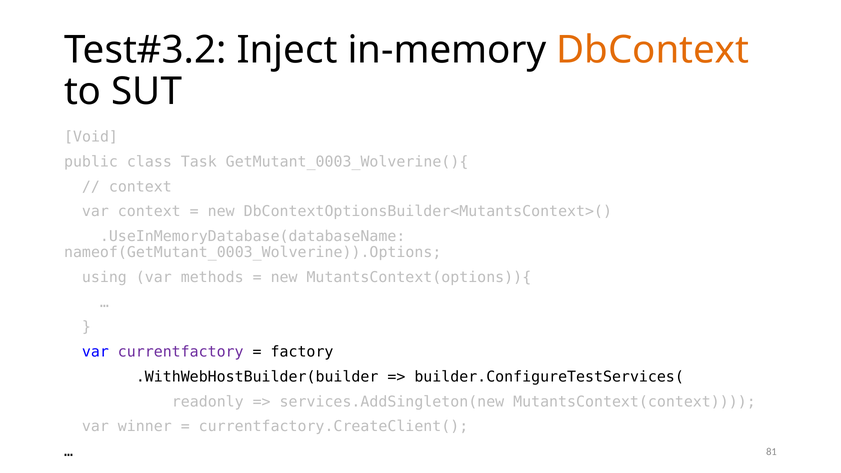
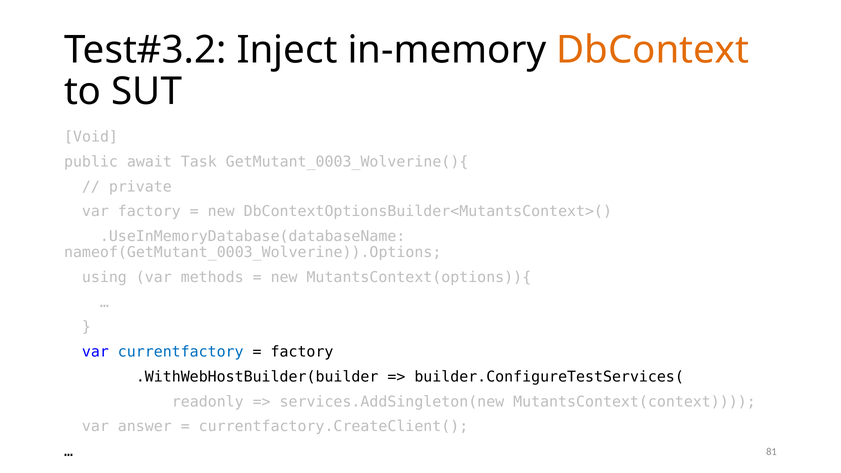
class: class -> await
context at (140, 187): context -> private
var context: context -> factory
currentfactory colour: purple -> blue
winner: winner -> answer
